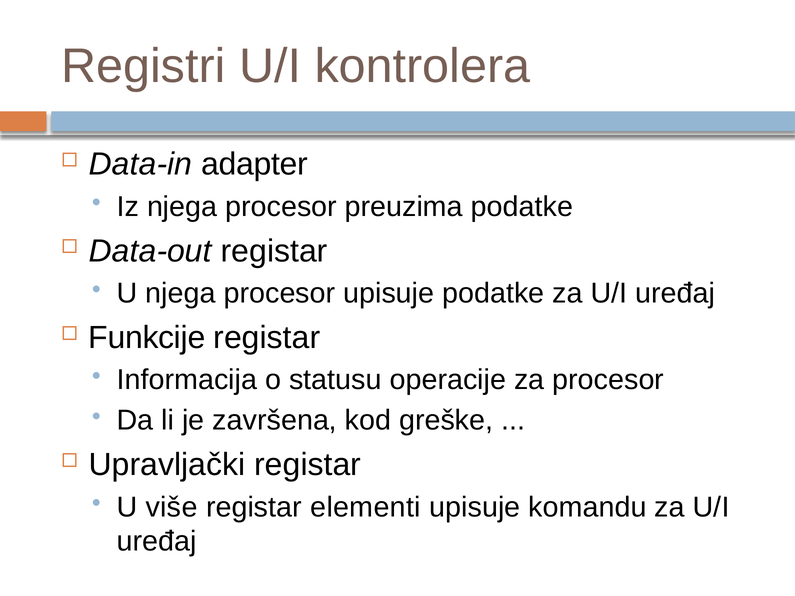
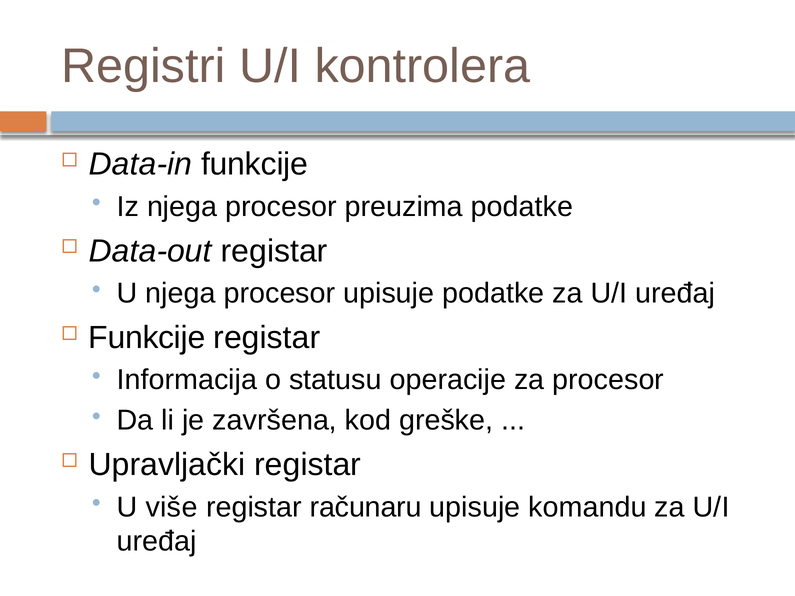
Data-in adapter: adapter -> funkcije
elementi: elementi -> računaru
